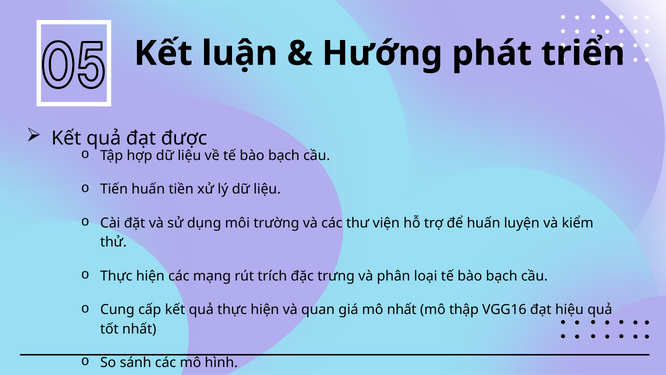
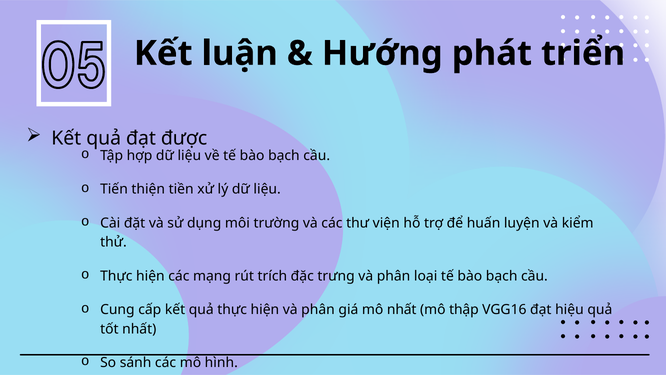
Tiến huấn: huấn -> thiện
hiện và quan: quan -> phân
